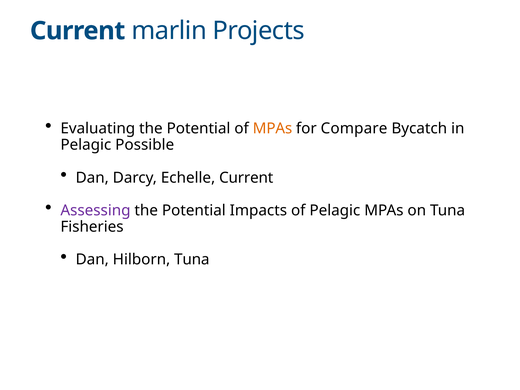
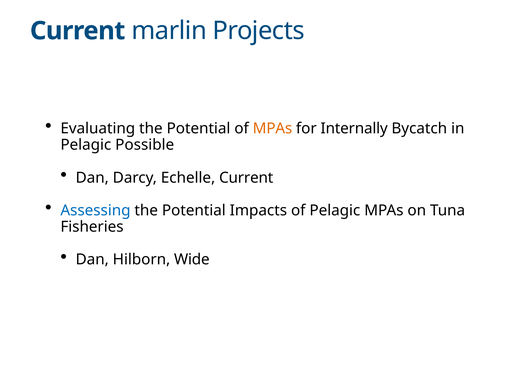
Compare: Compare -> Internally
Assessing colour: purple -> blue
Hilborn Tuna: Tuna -> Wide
